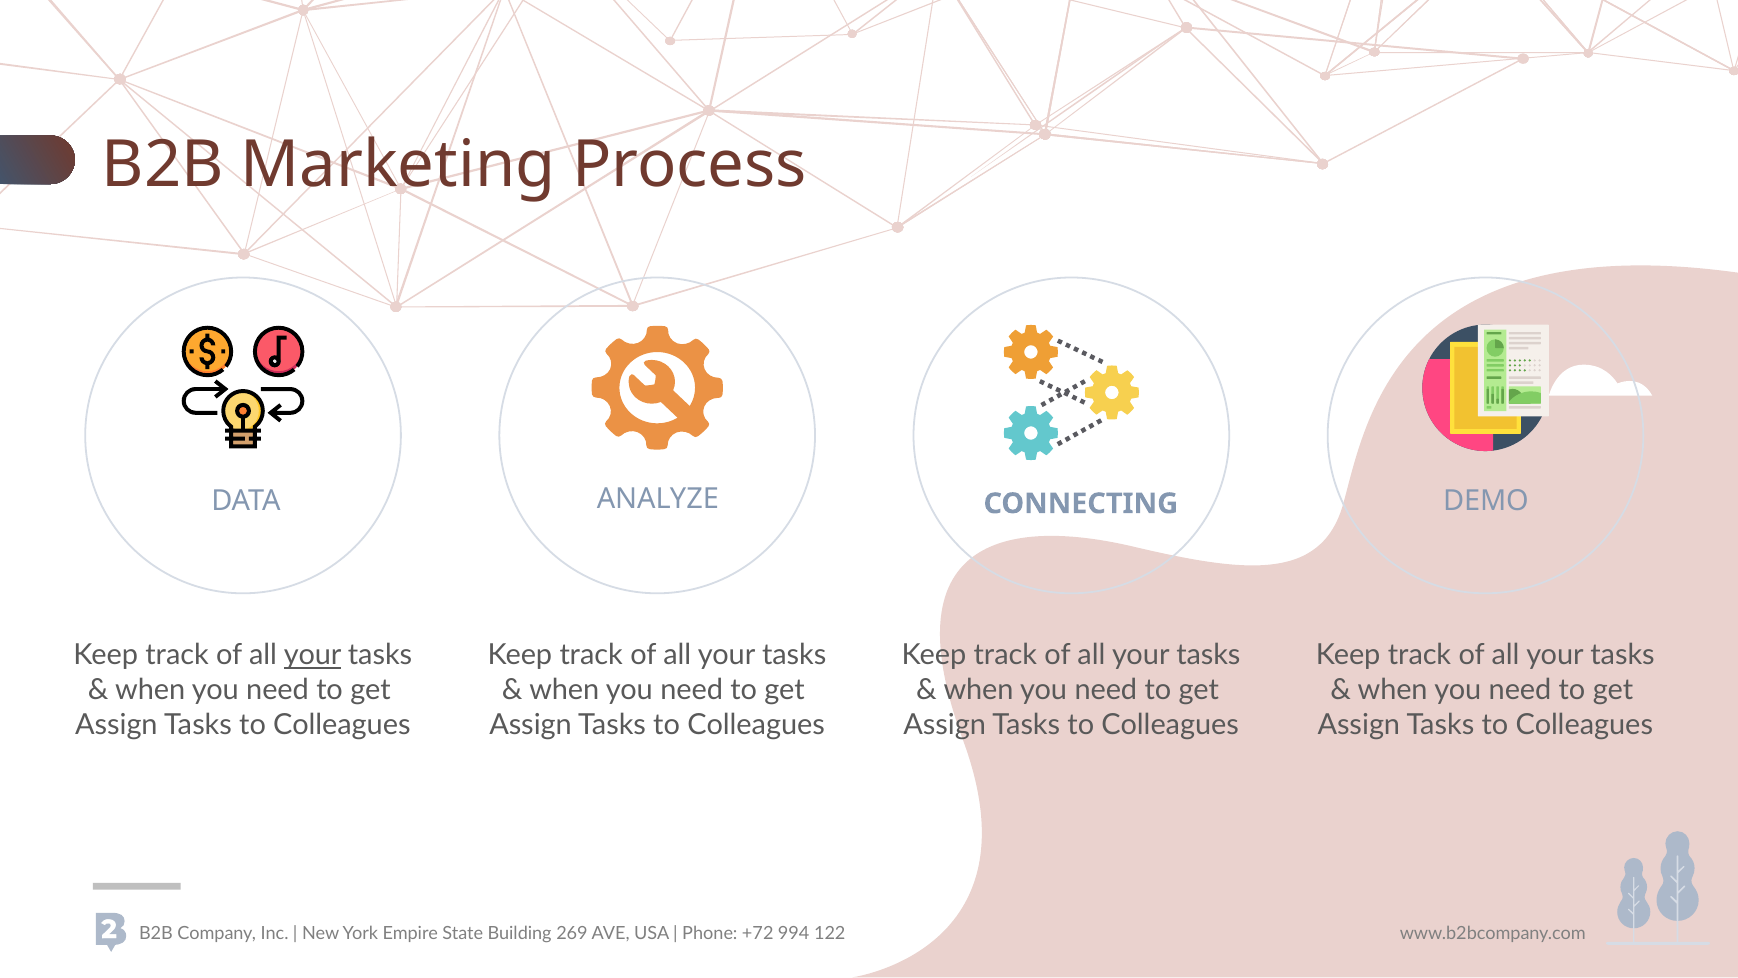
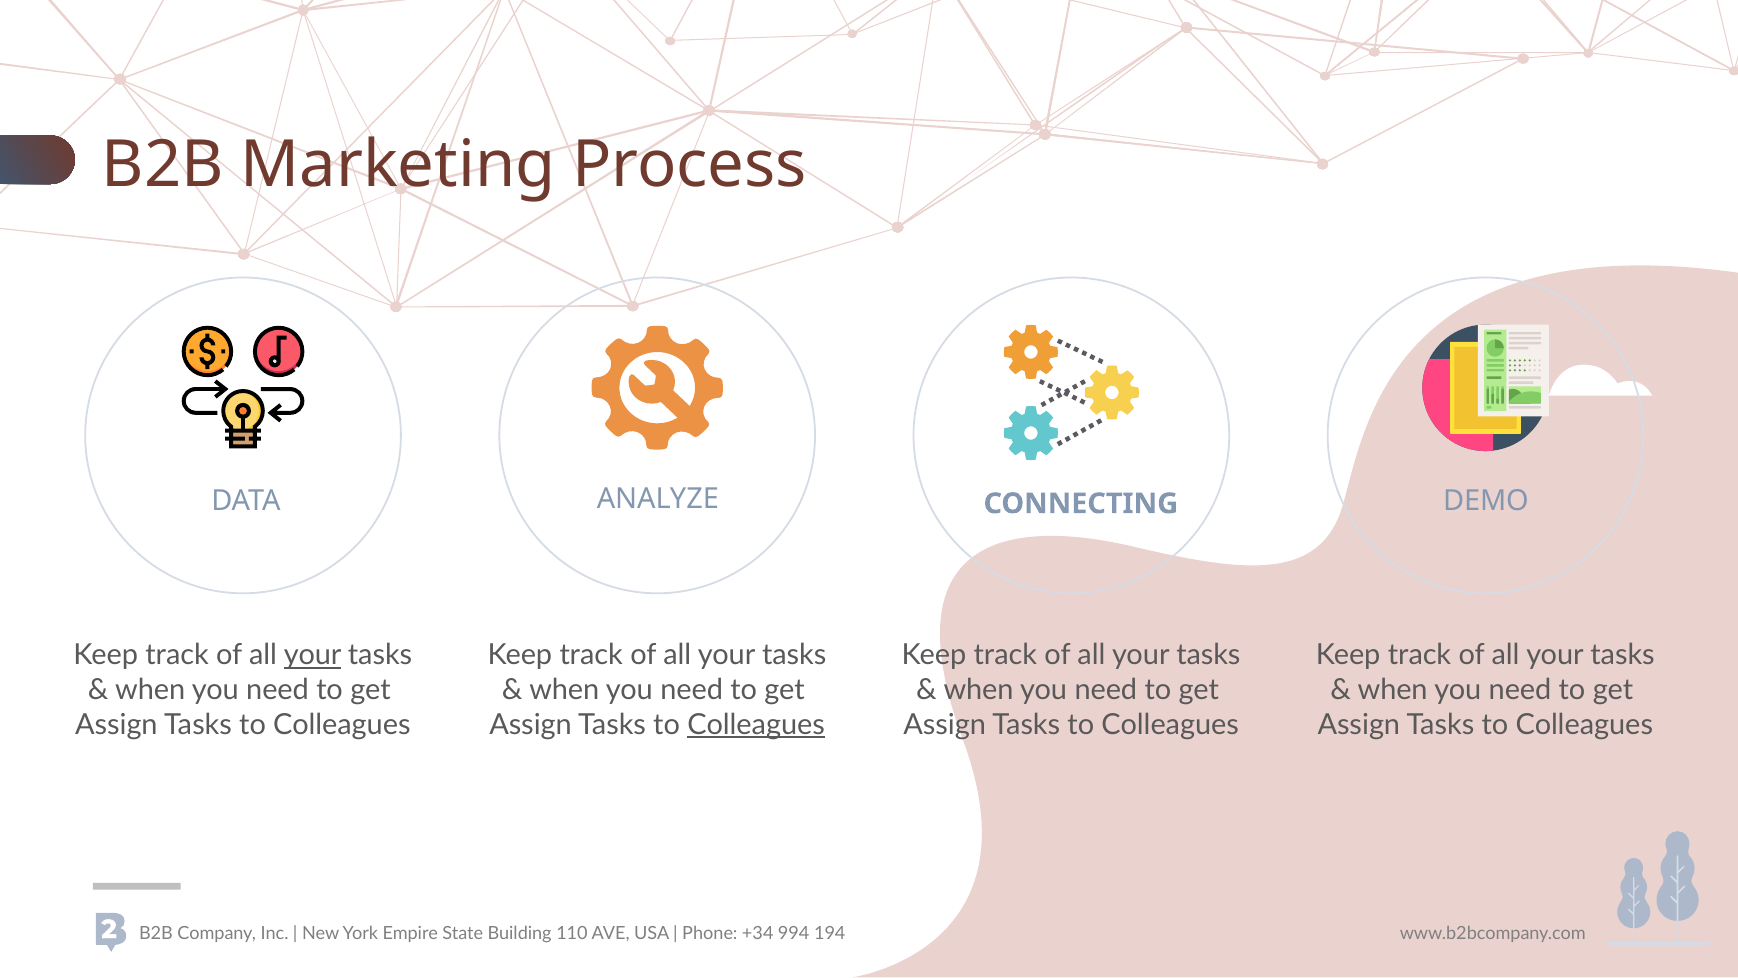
Colleagues at (756, 725) underline: none -> present
269: 269 -> 110
+72: +72 -> +34
122: 122 -> 194
